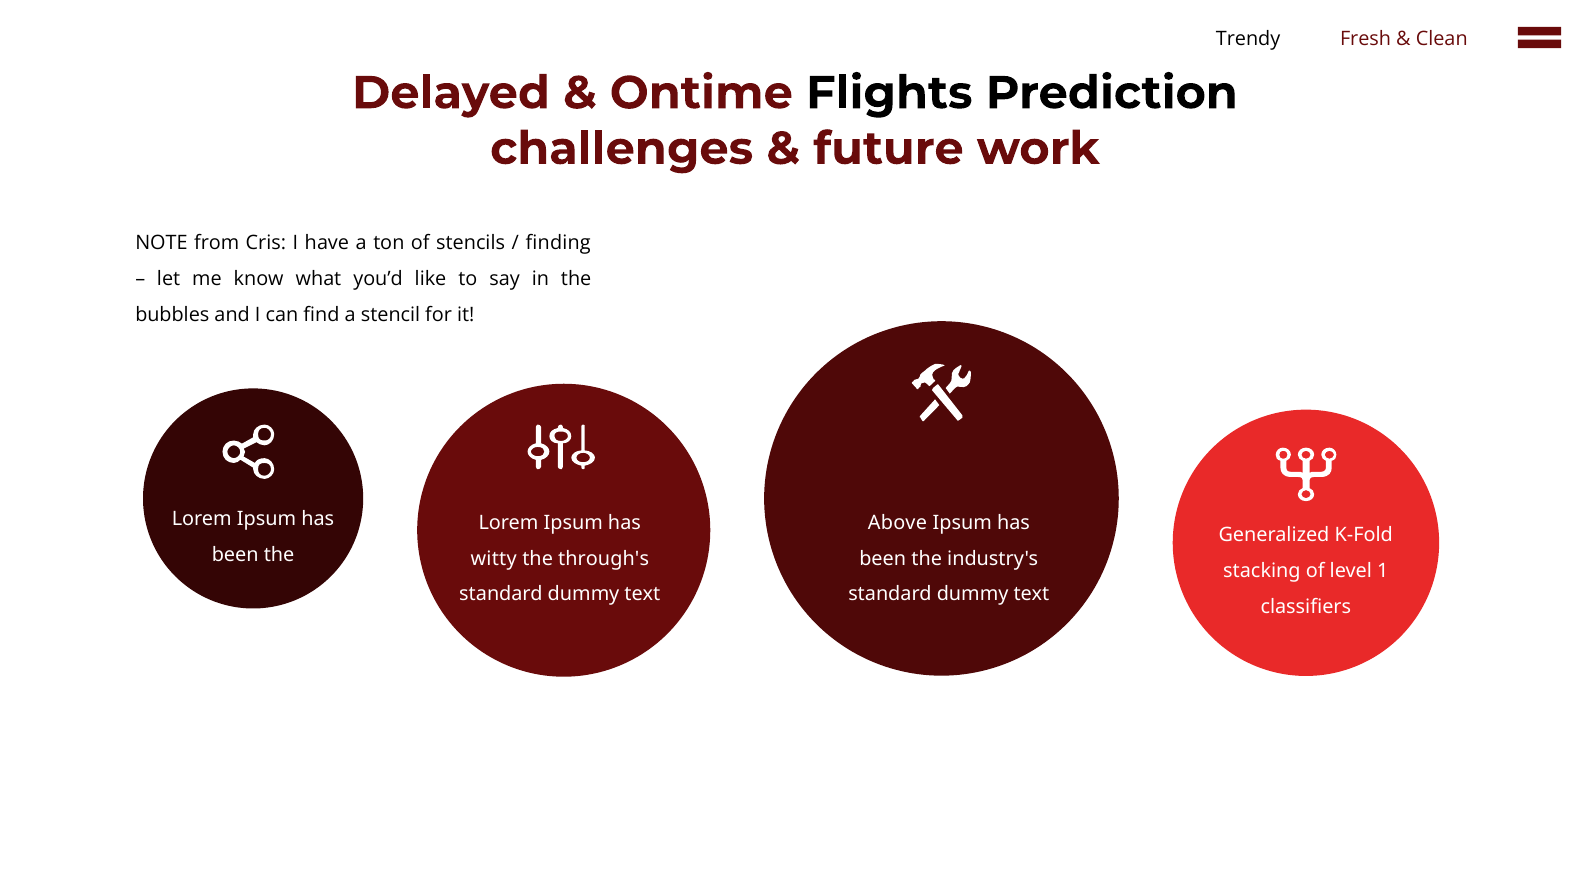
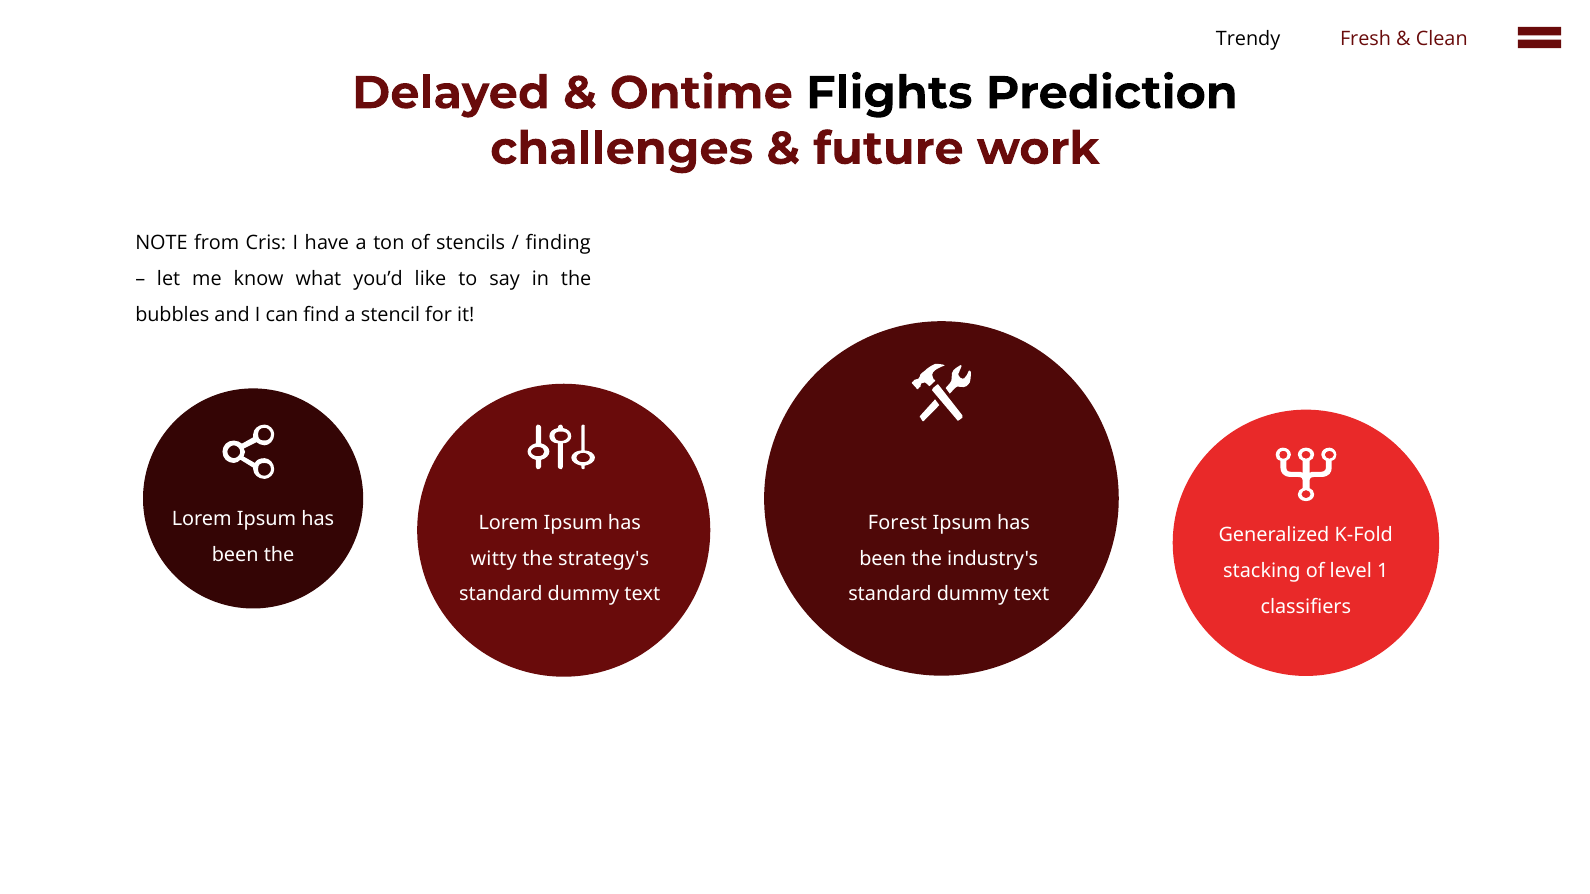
Above: Above -> Forest
through's: through's -> strategy's
